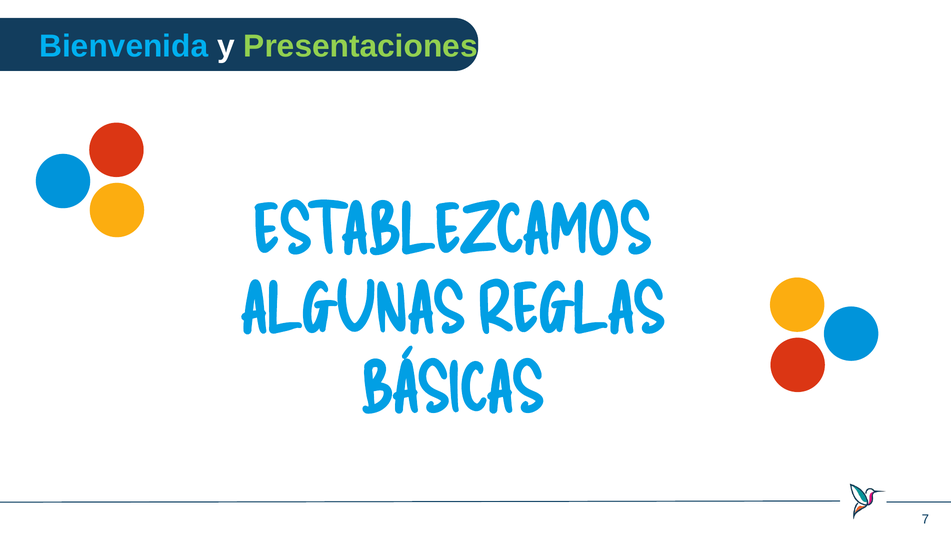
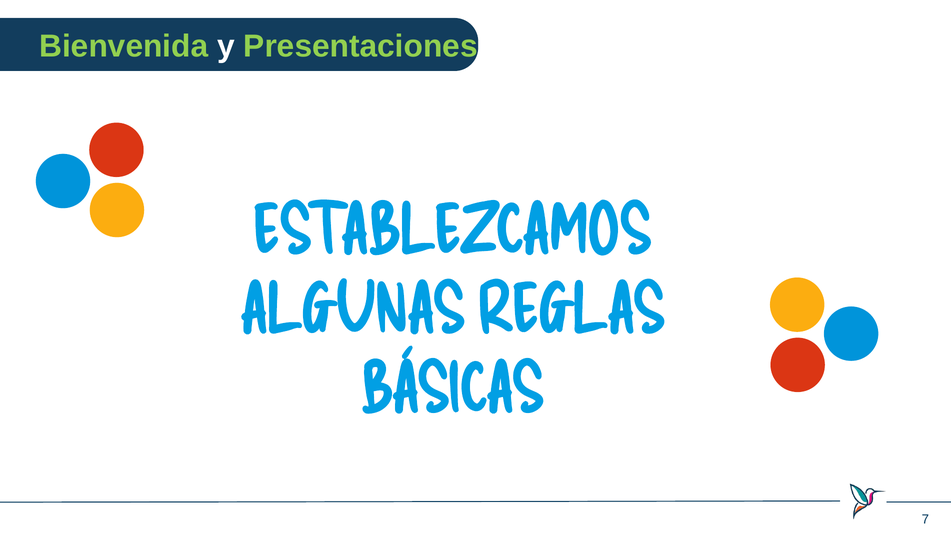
Bienvenida colour: light blue -> light green
